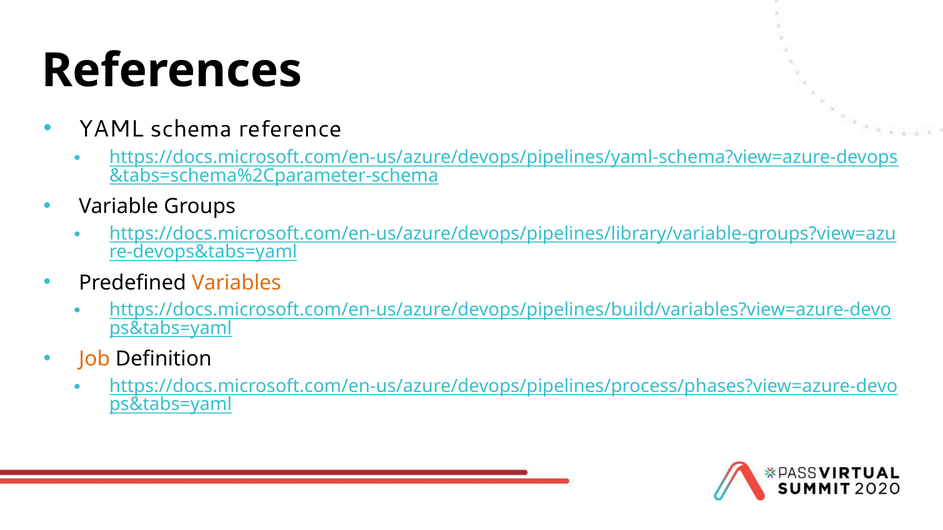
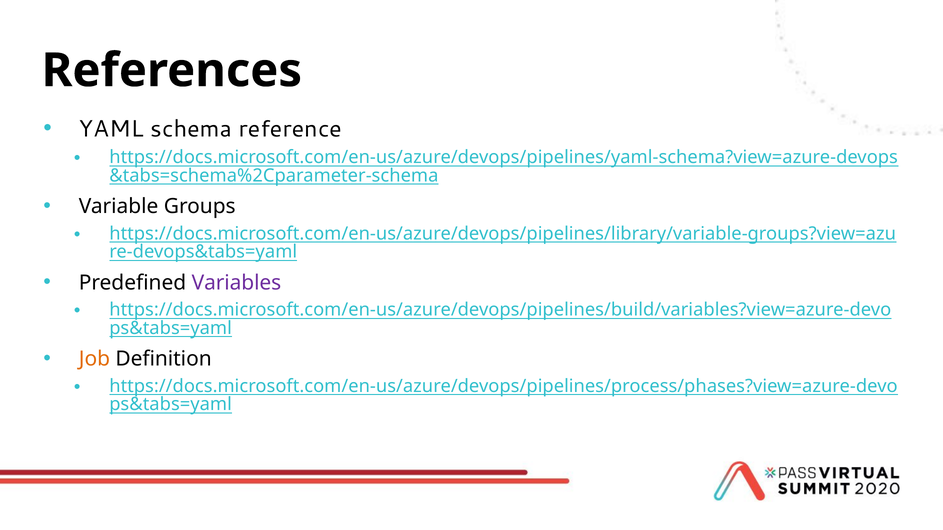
Variables colour: orange -> purple
